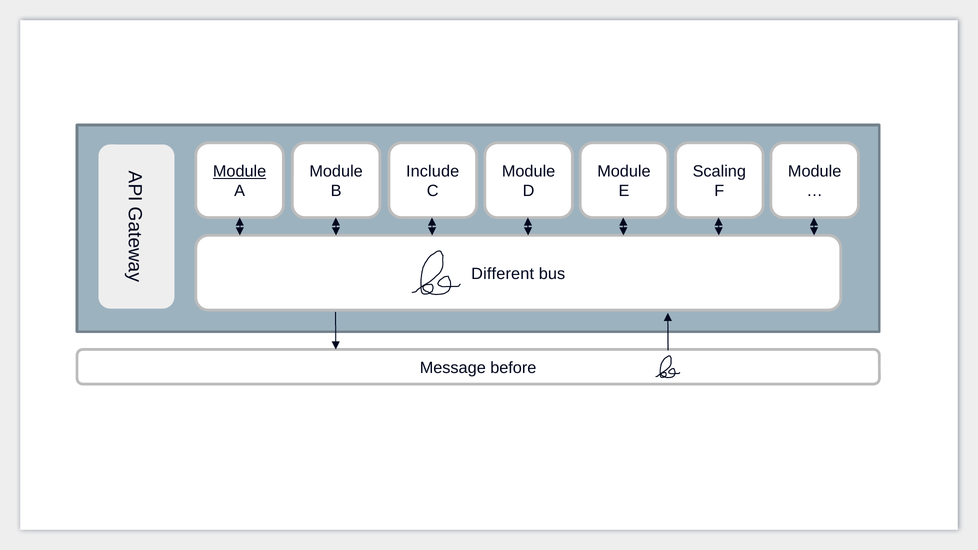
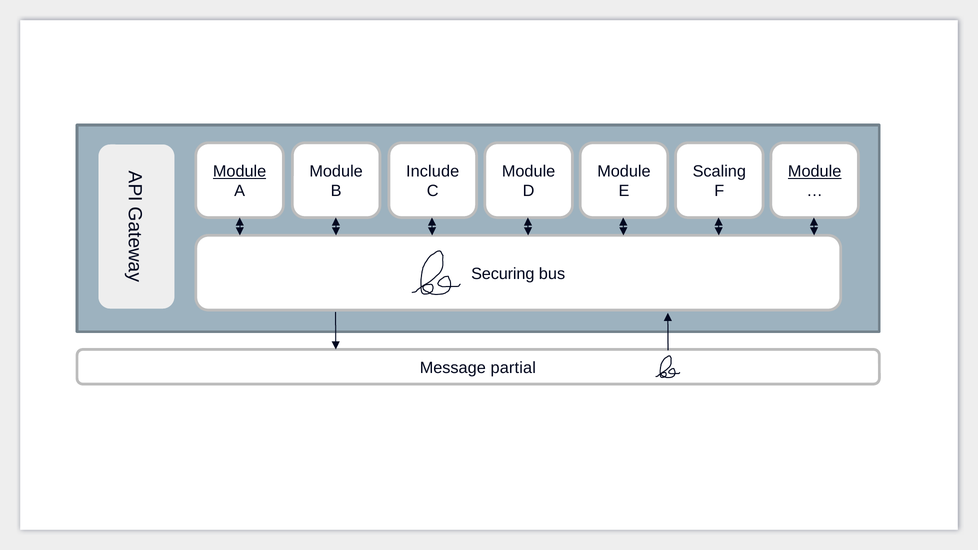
Module at (815, 172) underline: none -> present
Different: Different -> Securing
before: before -> partial
